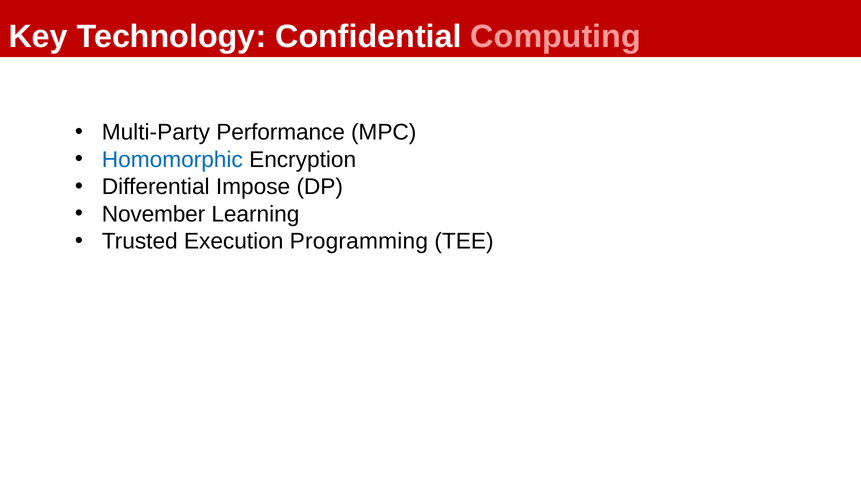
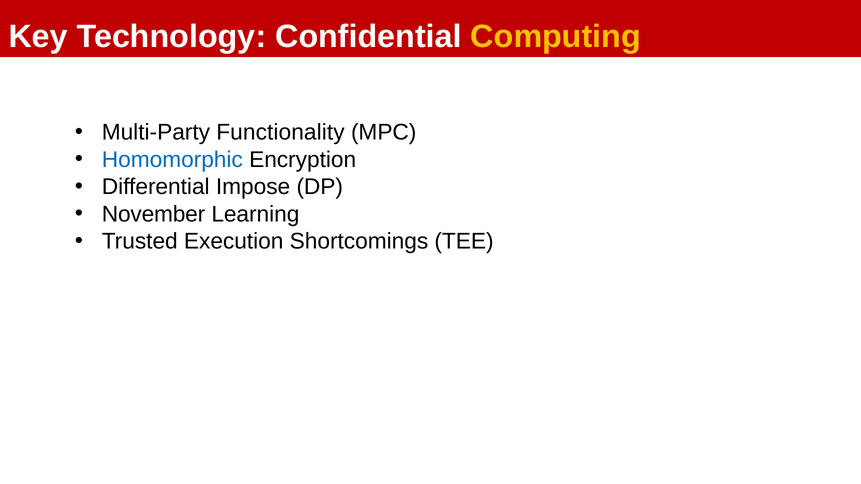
Computing colour: pink -> yellow
Performance: Performance -> Functionality
Programming: Programming -> Shortcomings
